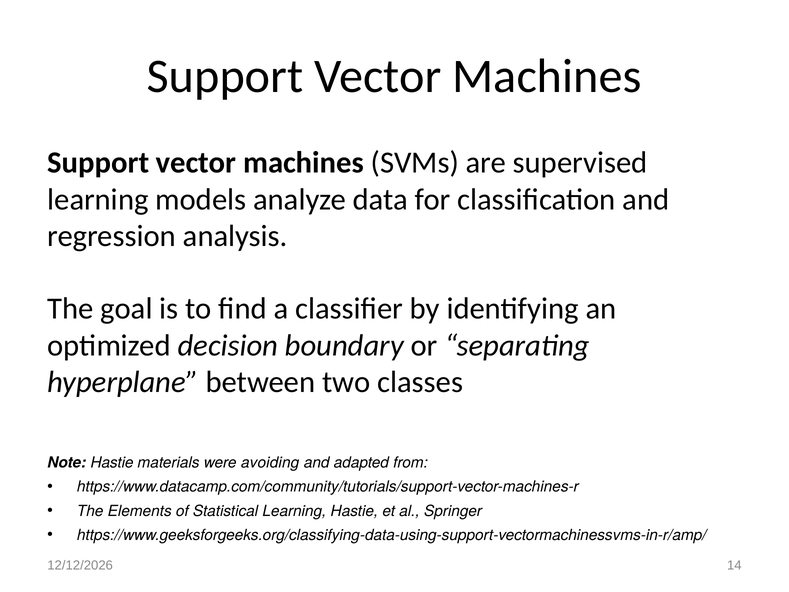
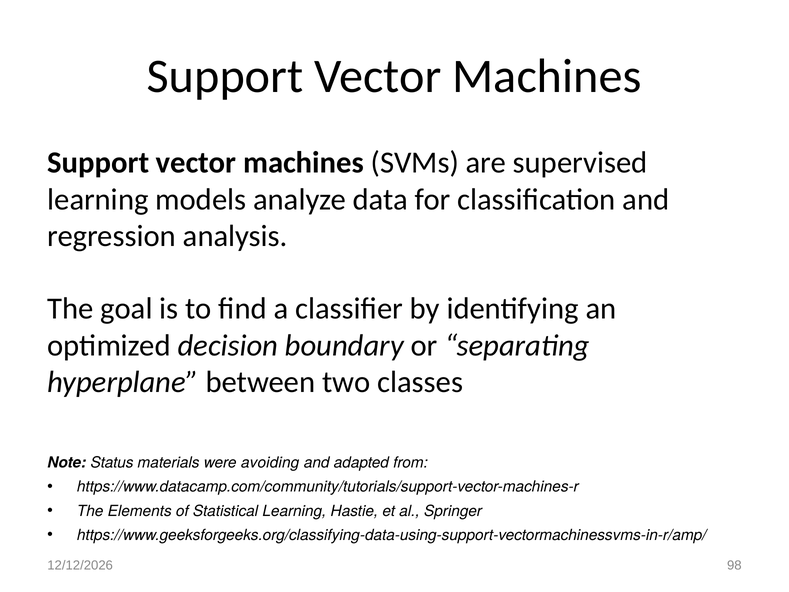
Note Hastie: Hastie -> Status
14: 14 -> 98
